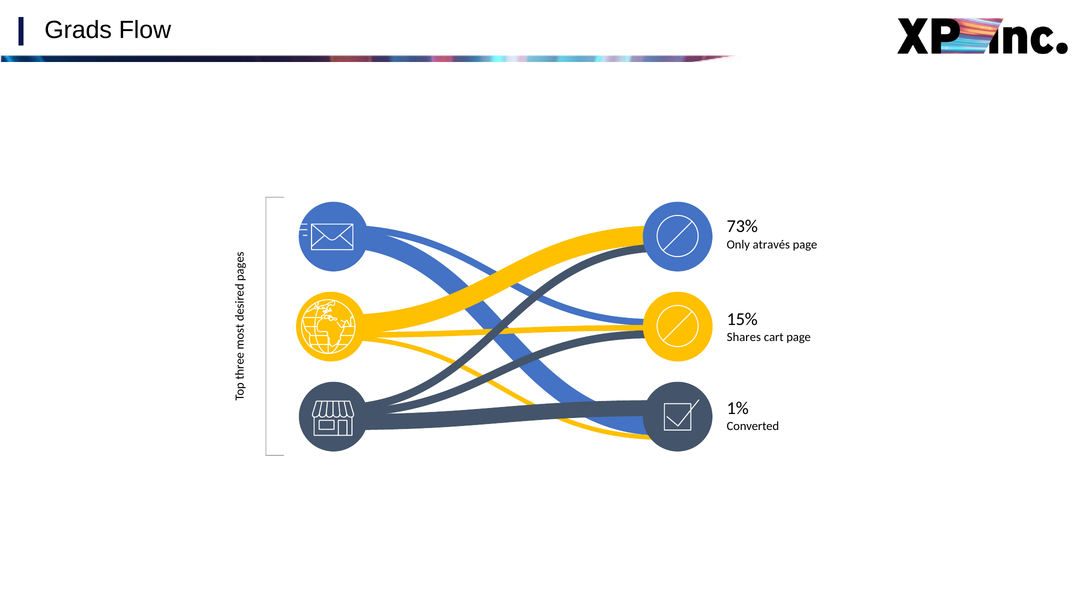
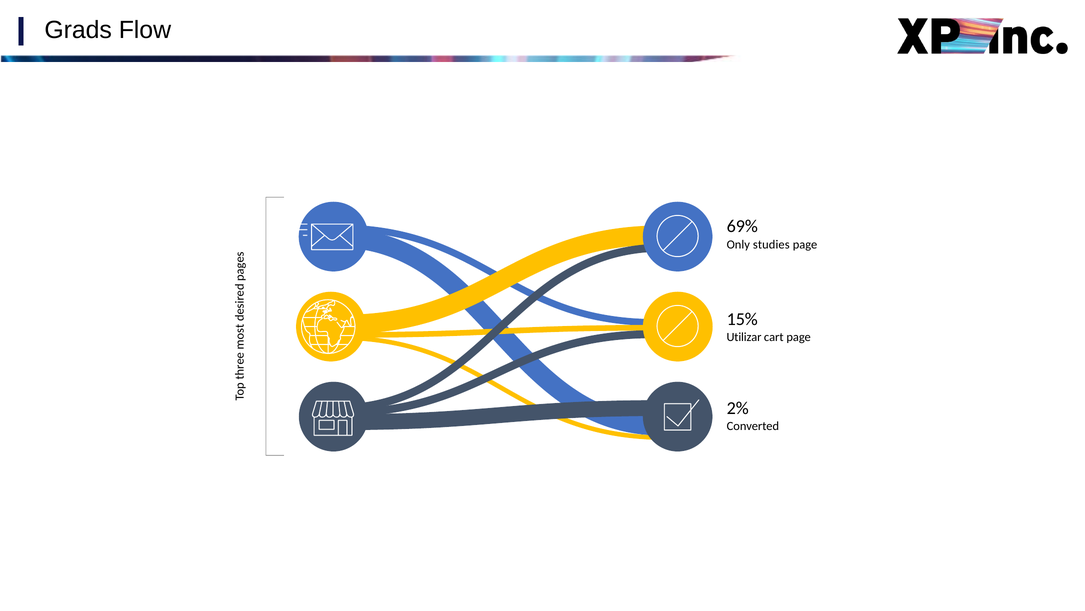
73%: 73% -> 69%
através: através -> studies
Shares: Shares -> Utilizar
1%: 1% -> 2%
